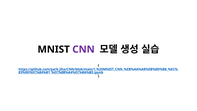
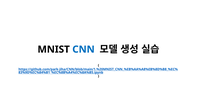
CNN colour: purple -> blue
